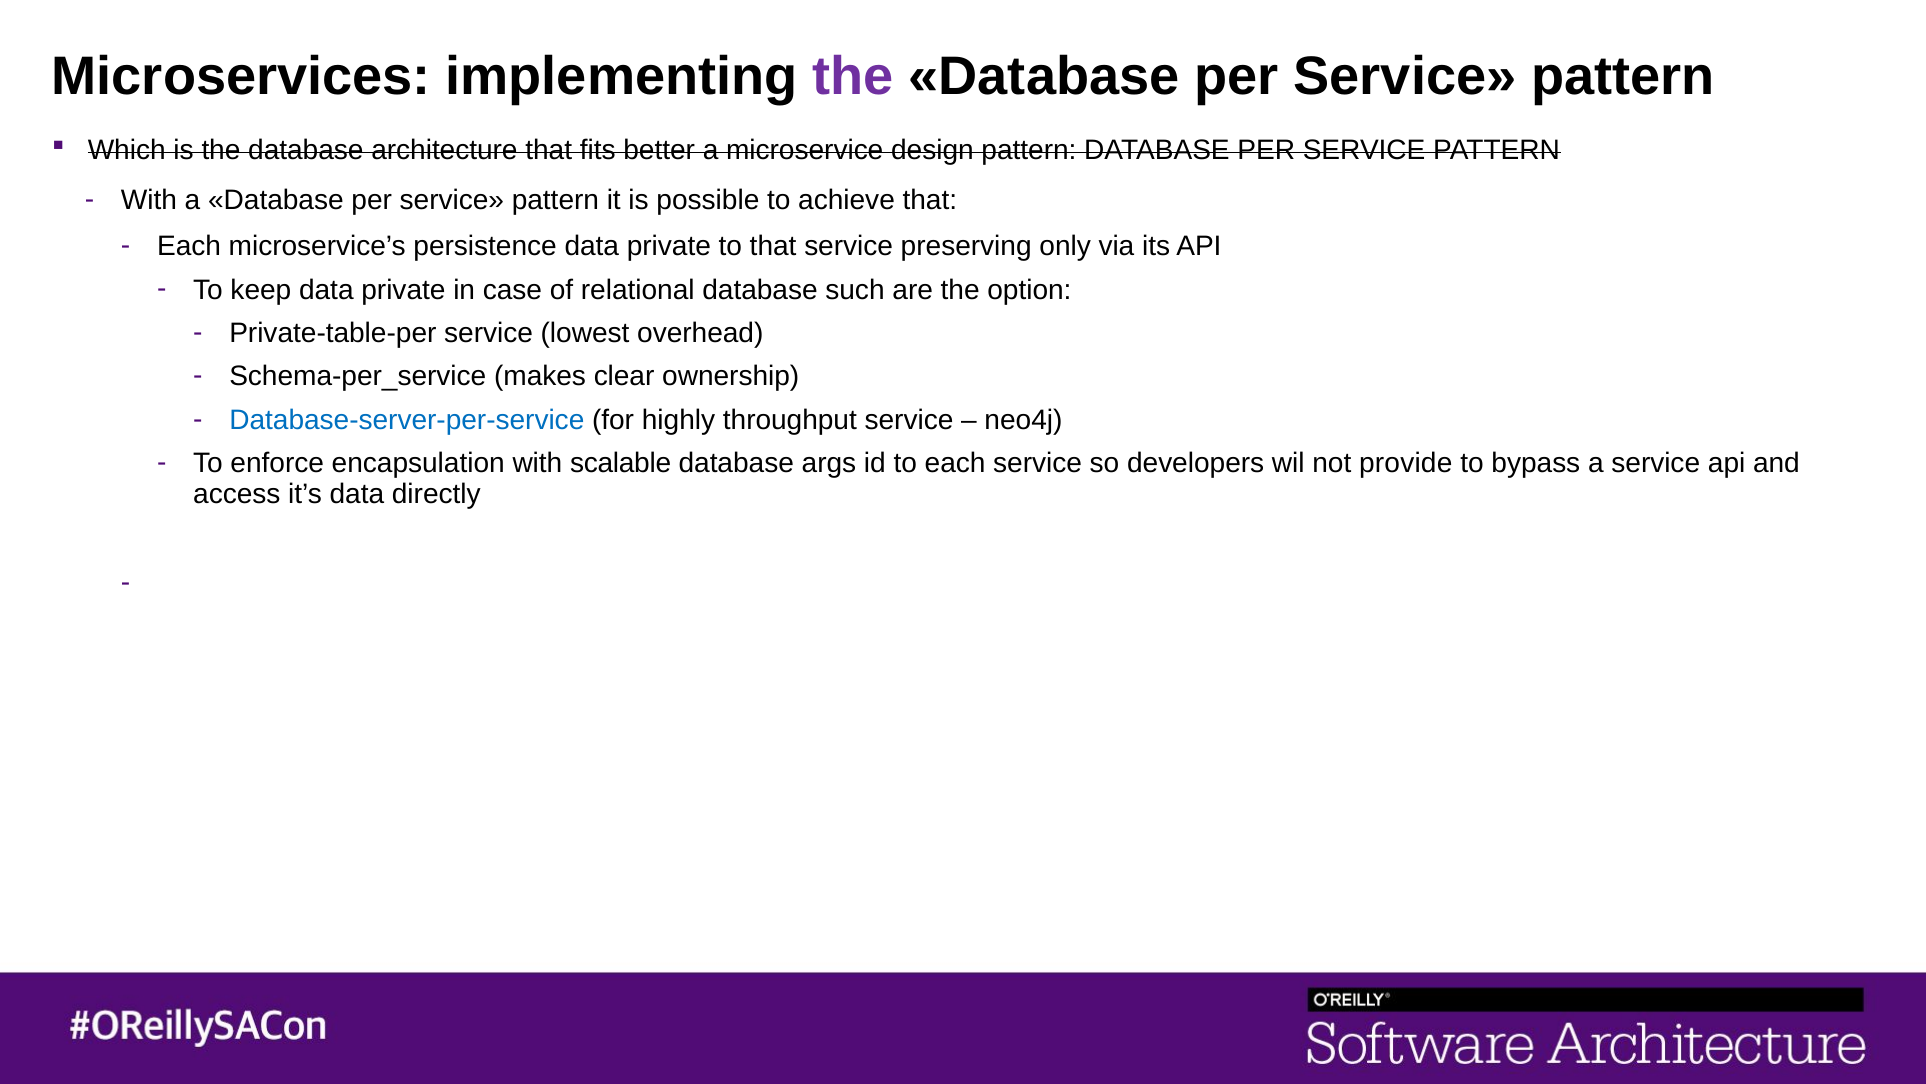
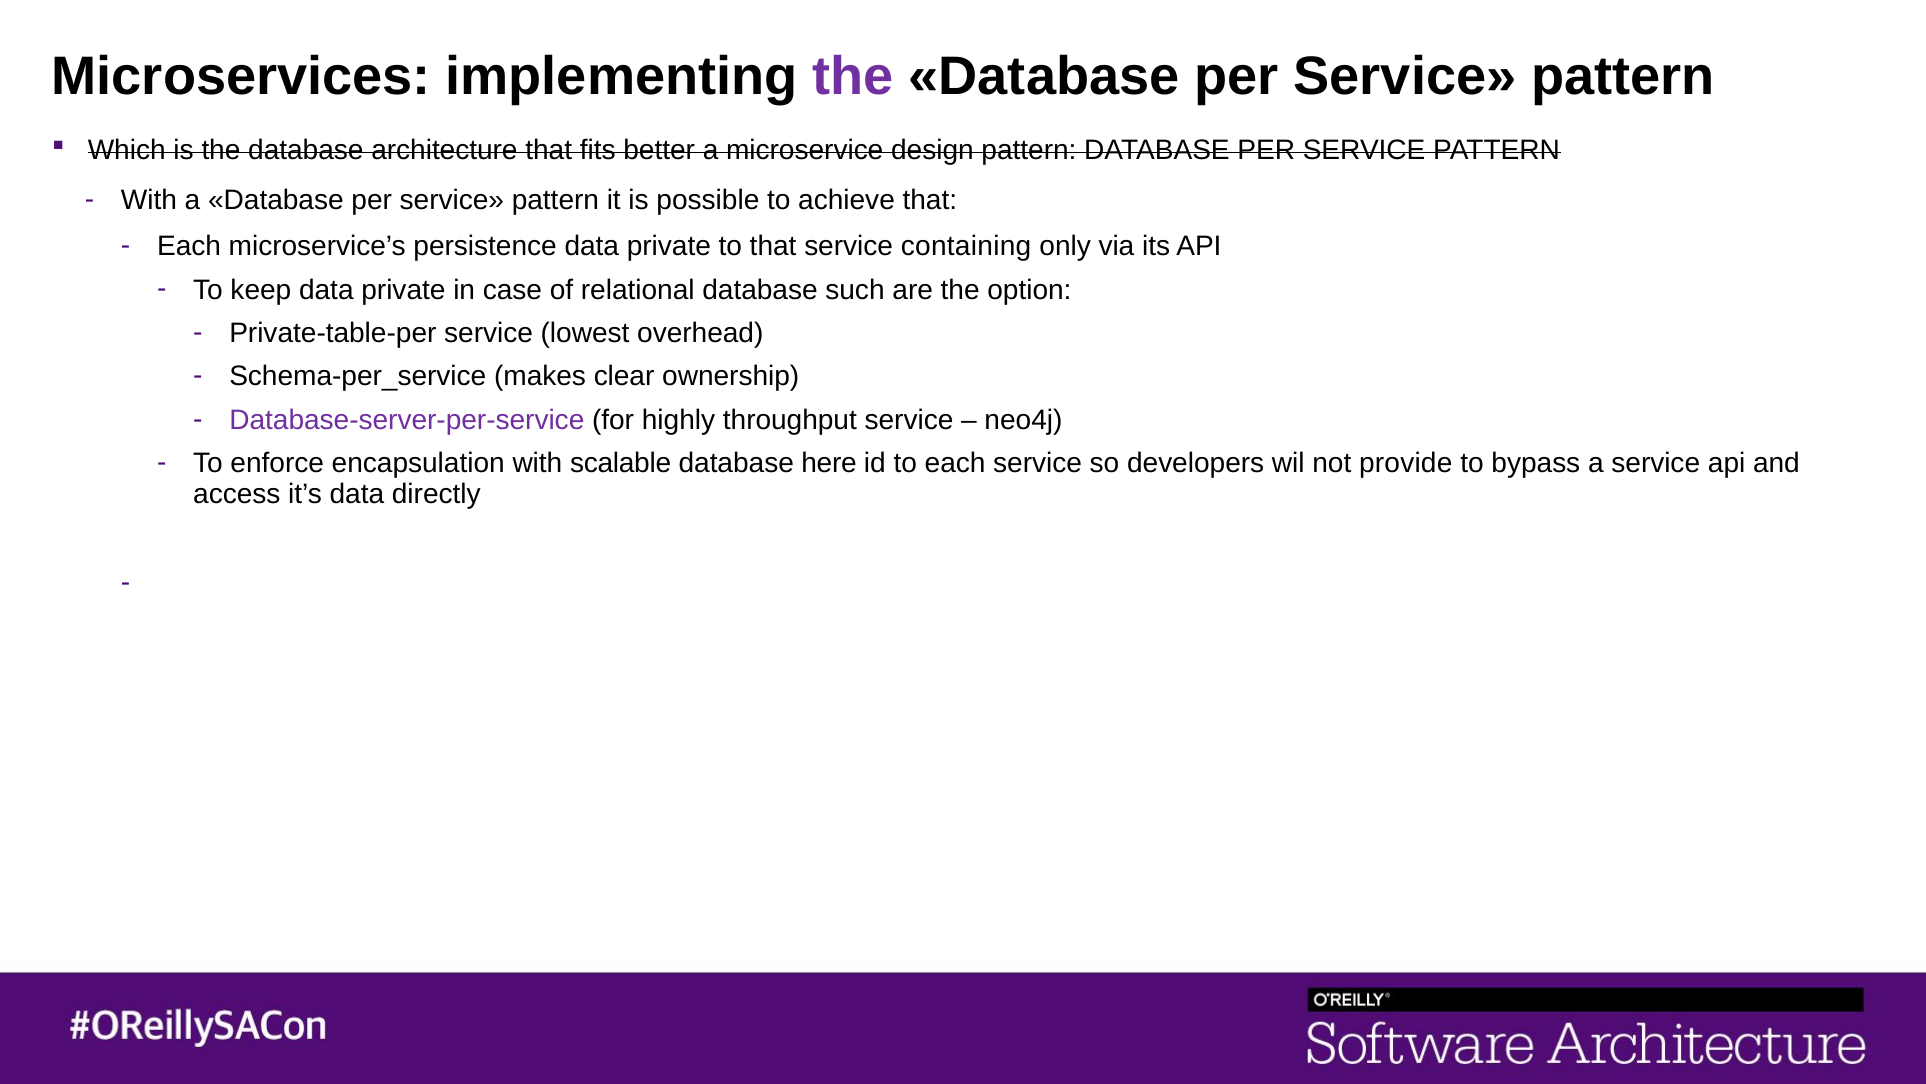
preserving: preserving -> containing
Database-server-per-service colour: blue -> purple
args: args -> here
